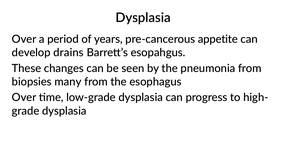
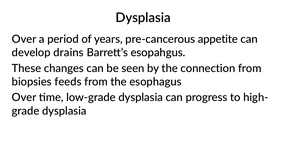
pneumonia: pneumonia -> connection
many: many -> feeds
